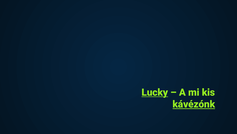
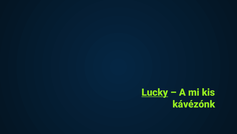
kávézónk underline: present -> none
